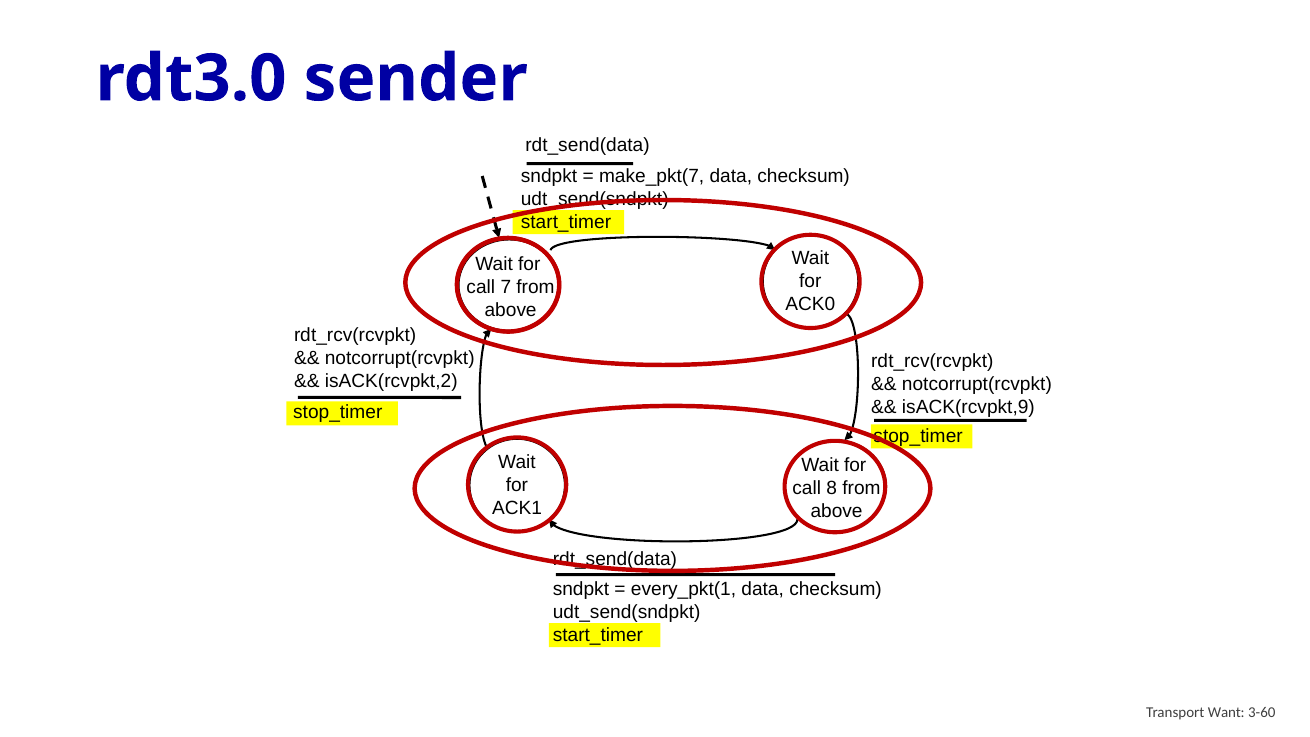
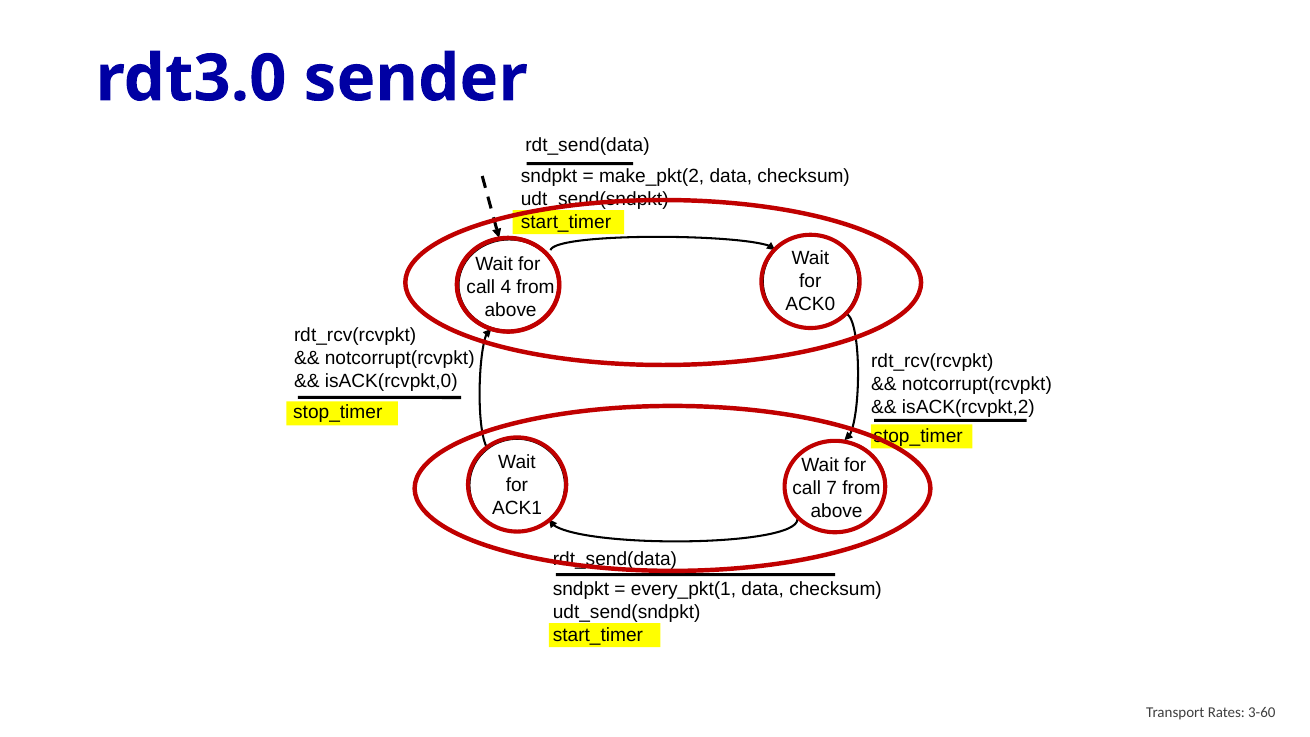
make_pkt(7: make_pkt(7 -> make_pkt(2
7: 7 -> 4
isACK(rcvpkt,2: isACK(rcvpkt,2 -> isACK(rcvpkt,0
isACK(rcvpkt,9: isACK(rcvpkt,9 -> isACK(rcvpkt,2
8: 8 -> 7
Want: Want -> Rates
